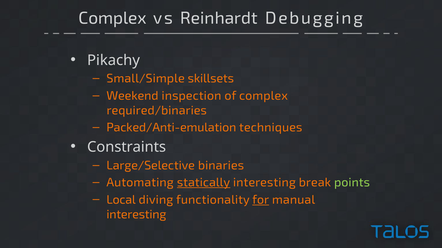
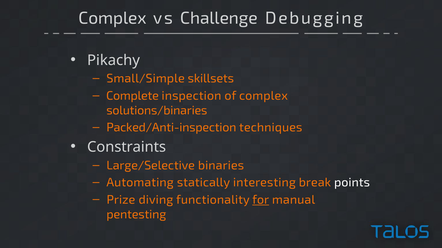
Reinhardt: Reinhardt -> Challenge
Weekend: Weekend -> Complete
required/binaries: required/binaries -> solutions/binaries
Packed/Anti-emulation: Packed/Anti-emulation -> Packed/Anti-inspection
statically underline: present -> none
points colour: light green -> white
Local: Local -> Prize
interesting at (136, 215): interesting -> pentesting
